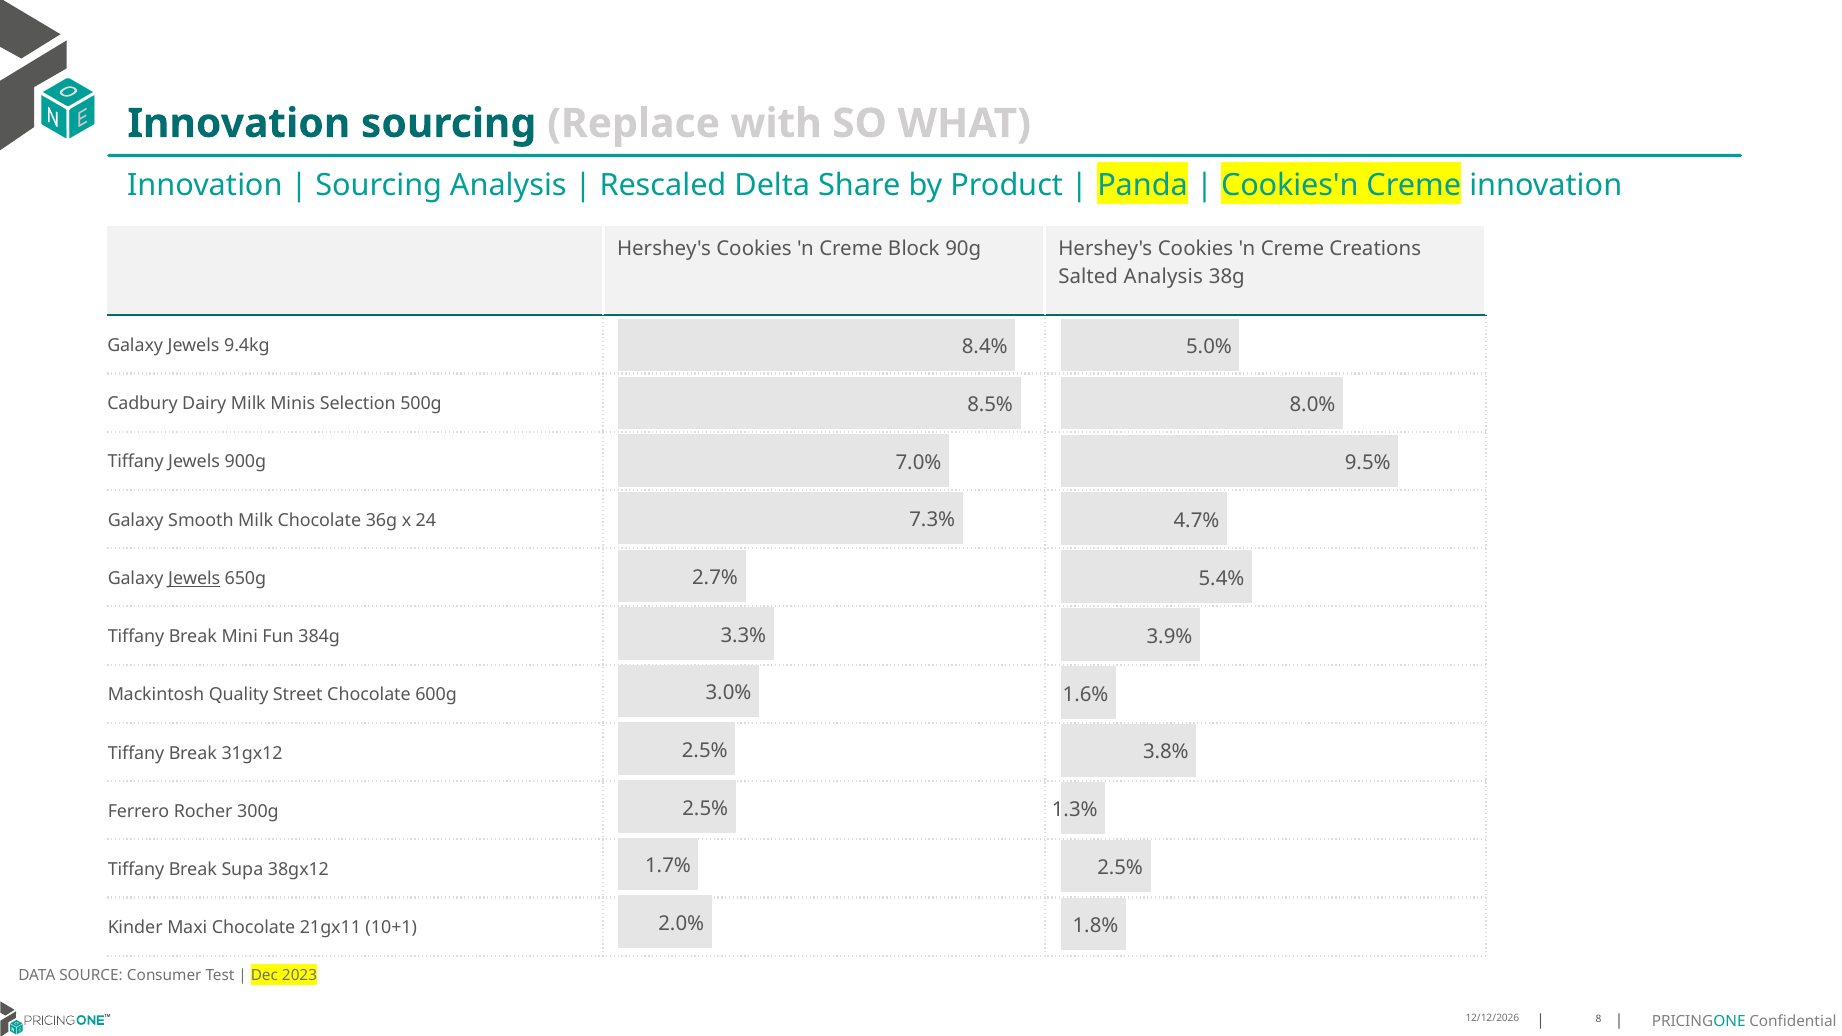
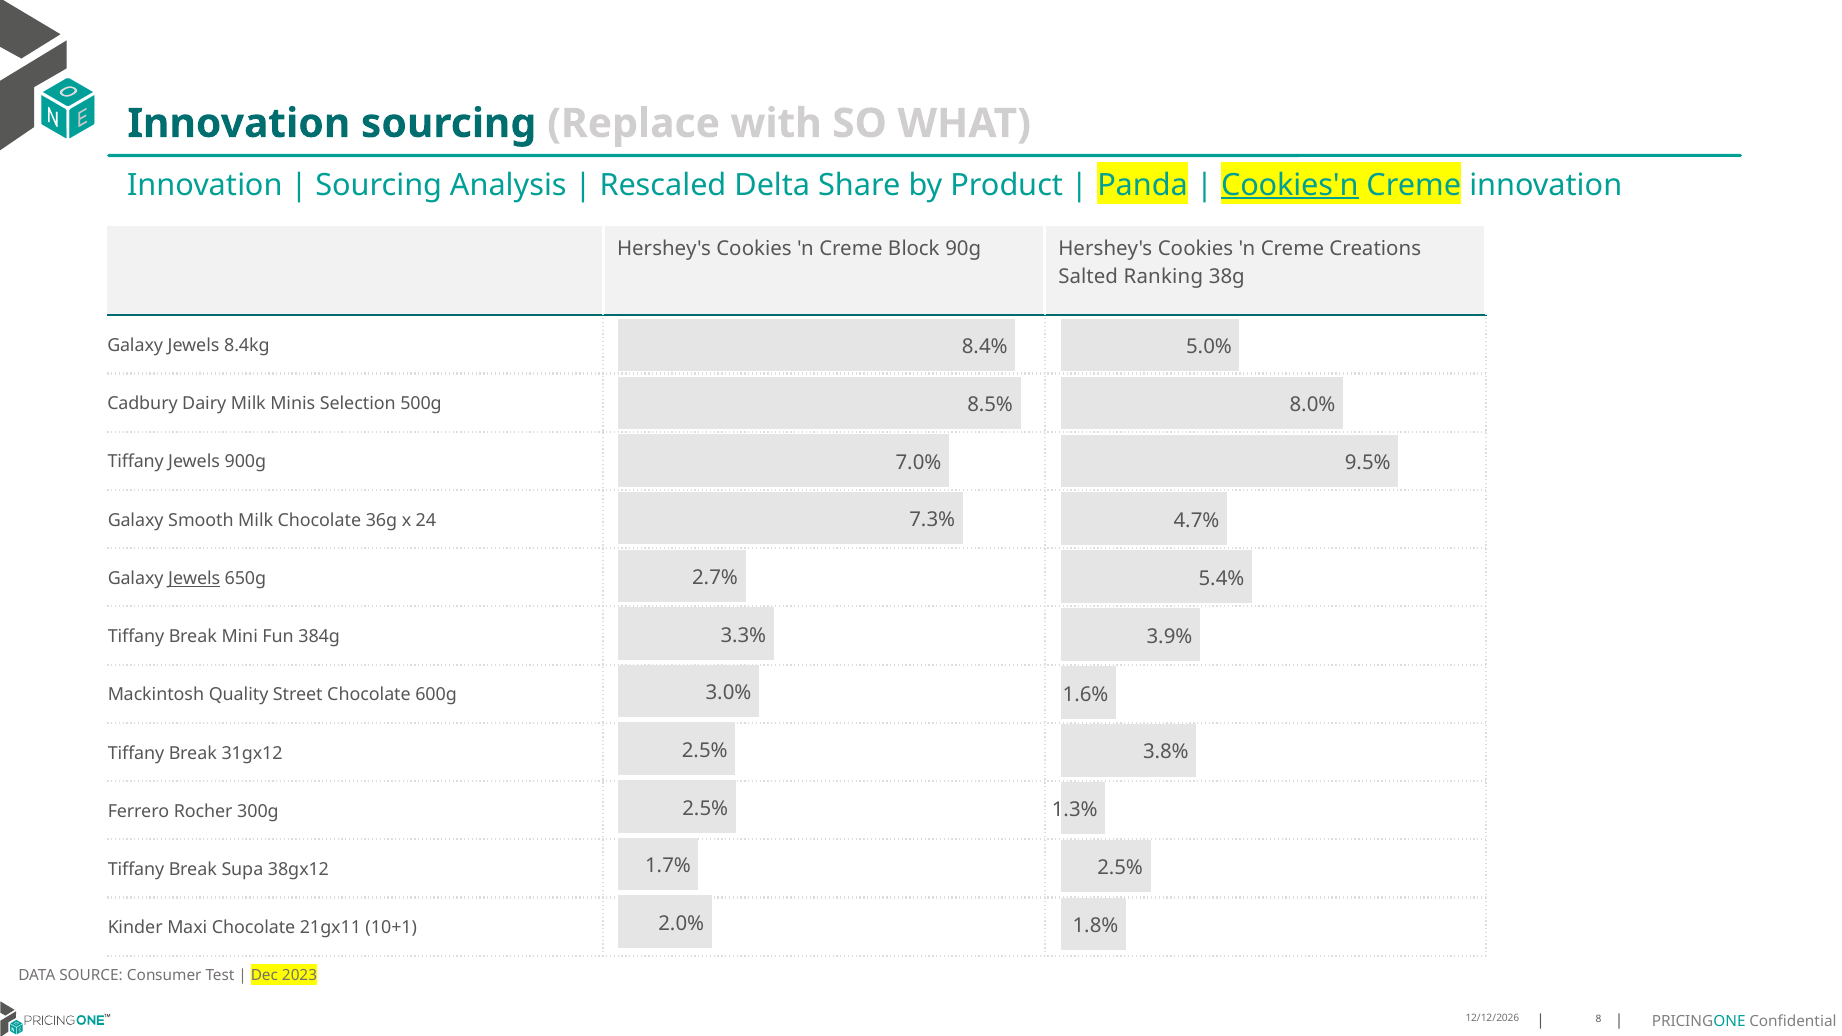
Cookies'n underline: none -> present
Salted Analysis: Analysis -> Ranking
9.4kg: 9.4kg -> 8.4kg
